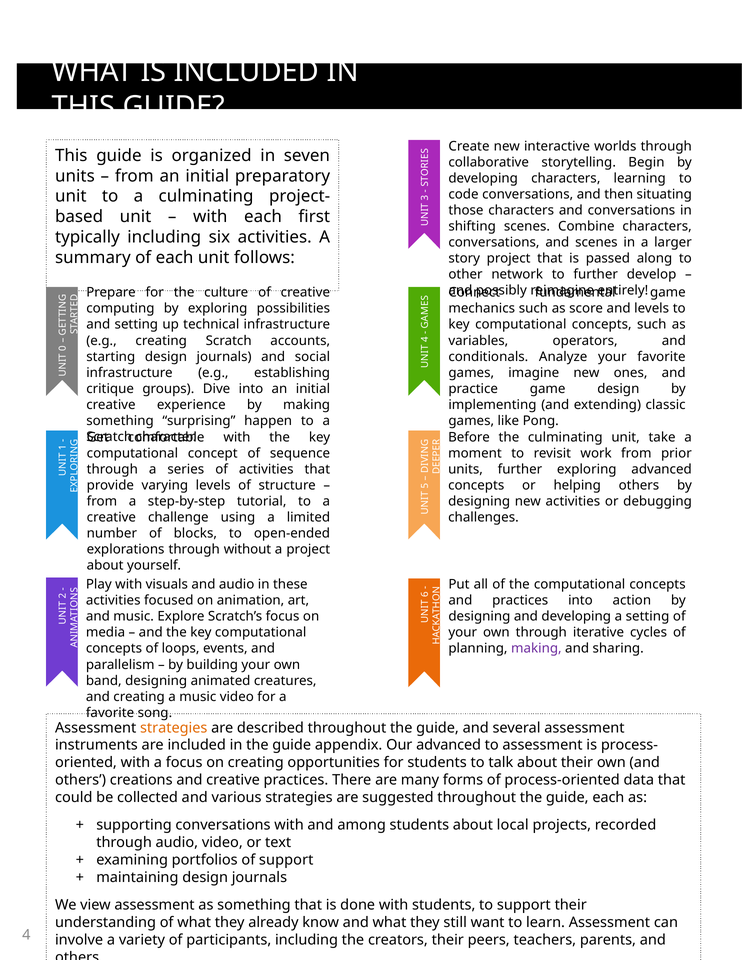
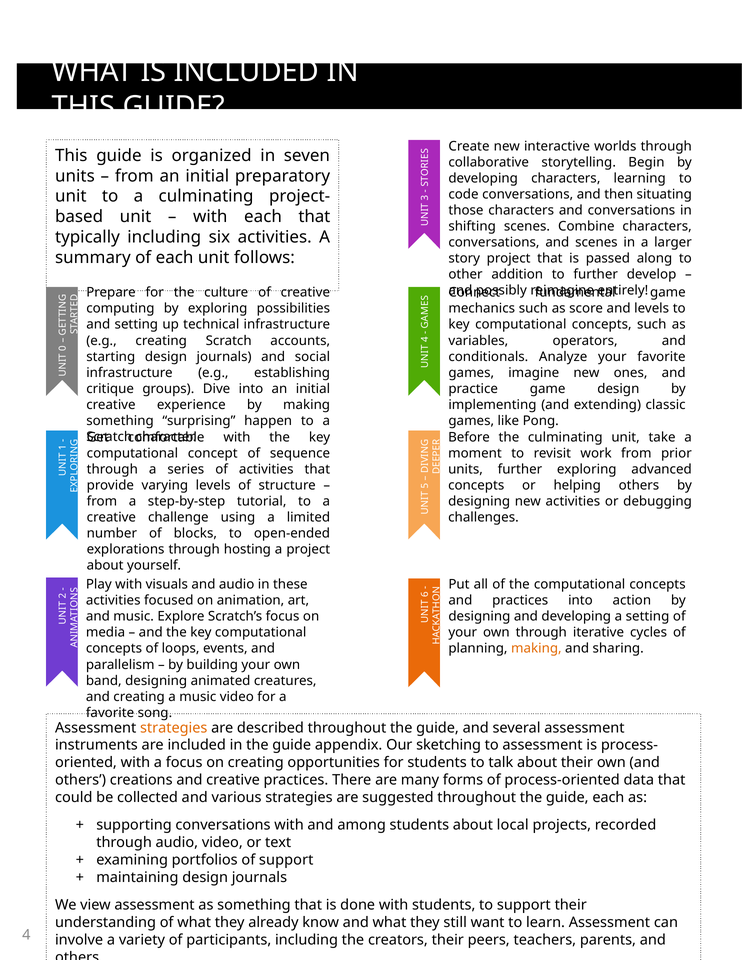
each first: first -> that
network: network -> addition
without: without -> hosting
making at (536, 649) colour: purple -> orange
Our advanced: advanced -> sketching
